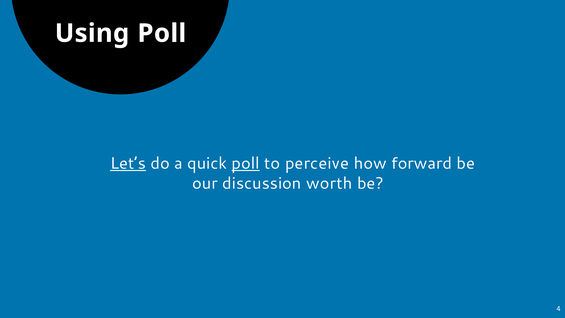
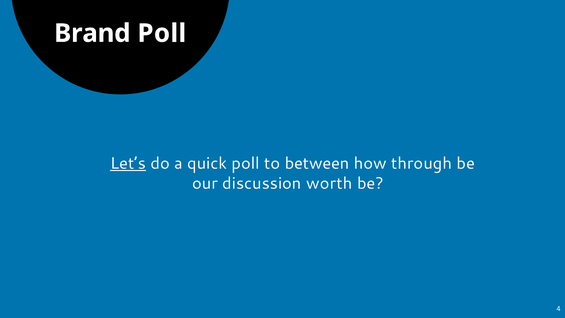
Using: Using -> Brand
poll at (246, 163) underline: present -> none
perceive: perceive -> between
forward: forward -> through
